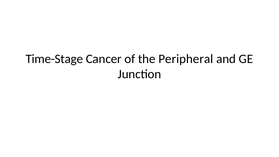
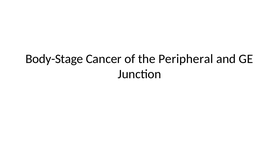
Time-Stage: Time-Stage -> Body-Stage
